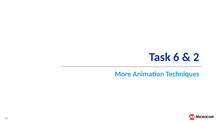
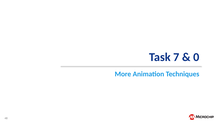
6: 6 -> 7
2: 2 -> 0
